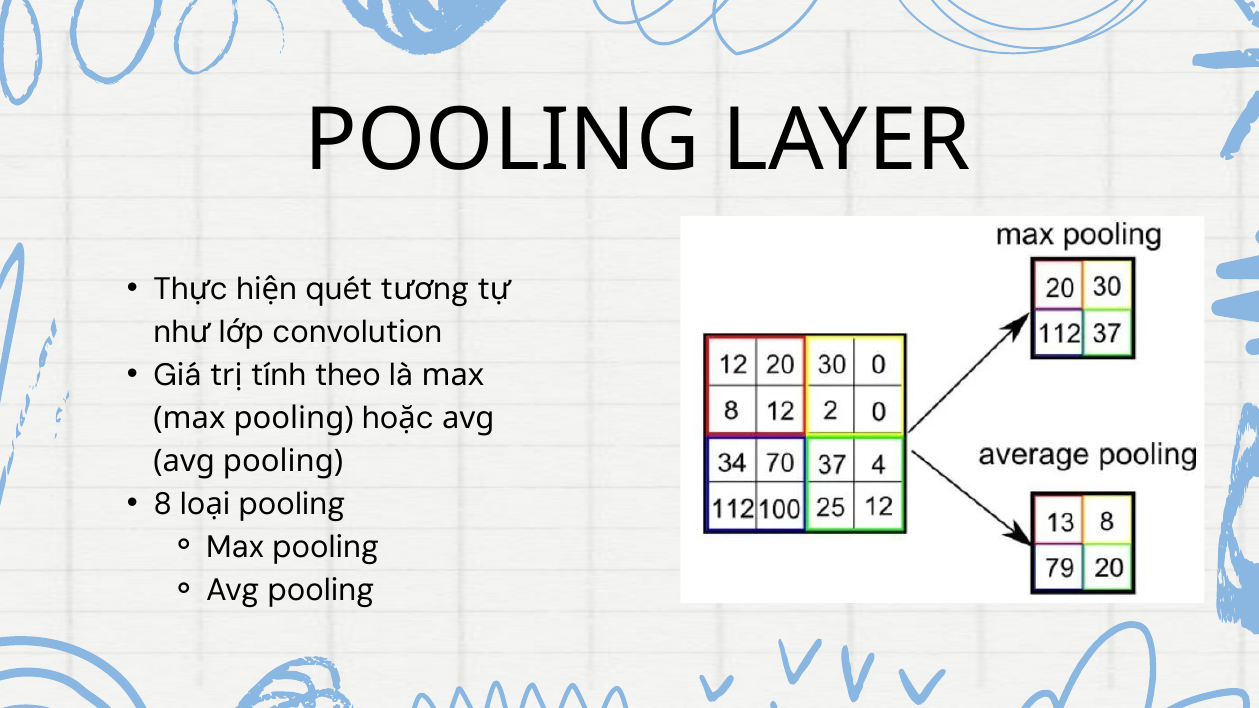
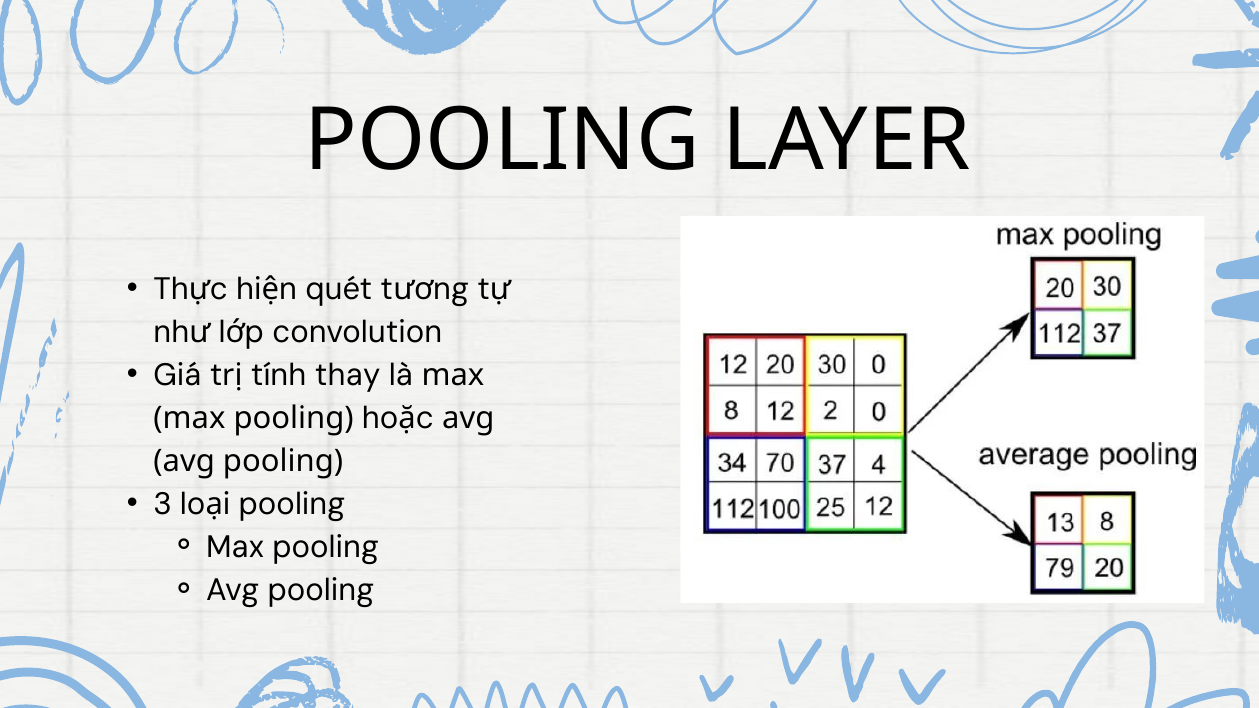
theo: theo -> thay
8: 8 -> 3
